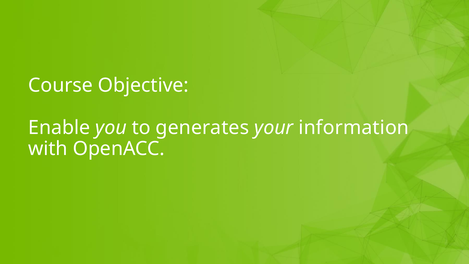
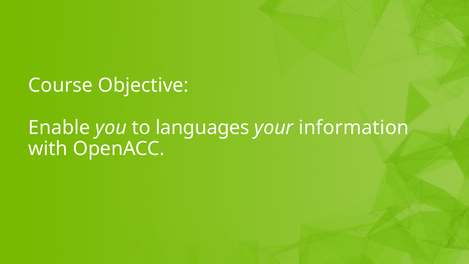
generates: generates -> languages
